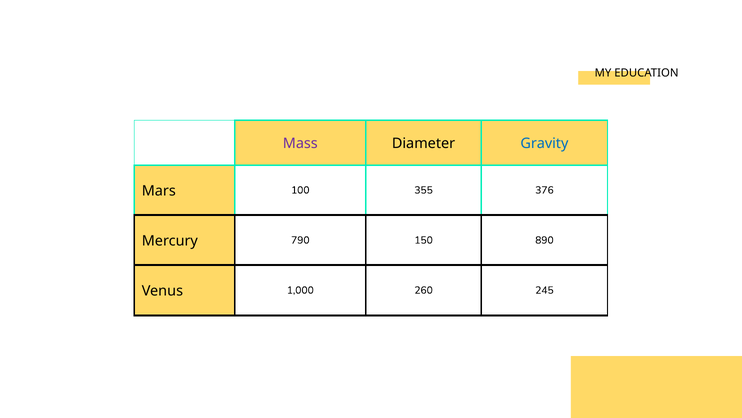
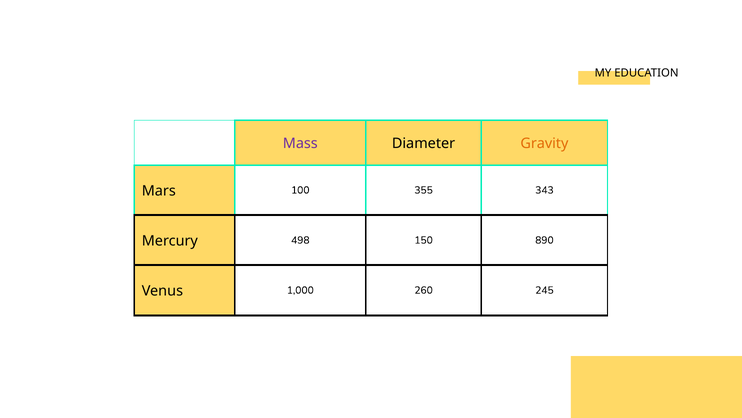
Gravity colour: blue -> orange
376: 376 -> 343
790: 790 -> 498
